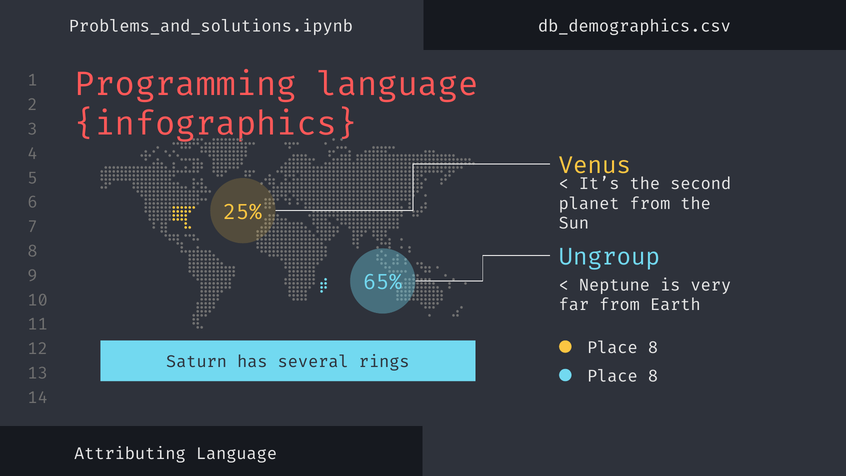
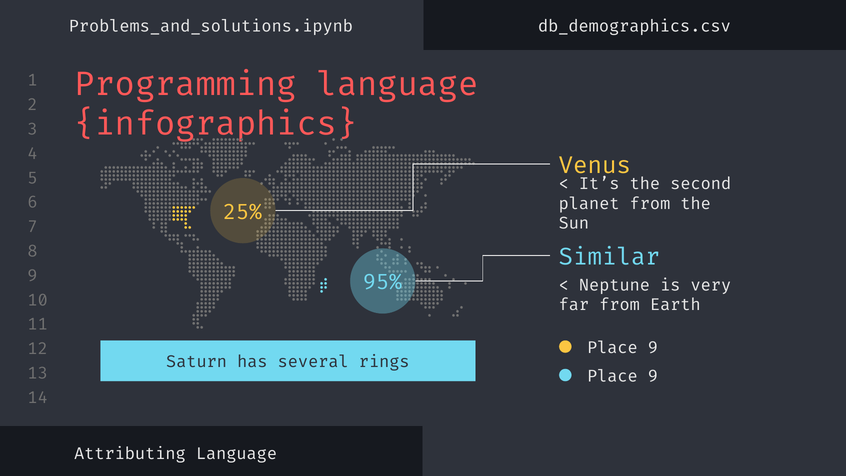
Ungroup: Ungroup -> Similar
65%: 65% -> 95%
8 at (653, 348): 8 -> 9
8 at (653, 376): 8 -> 9
